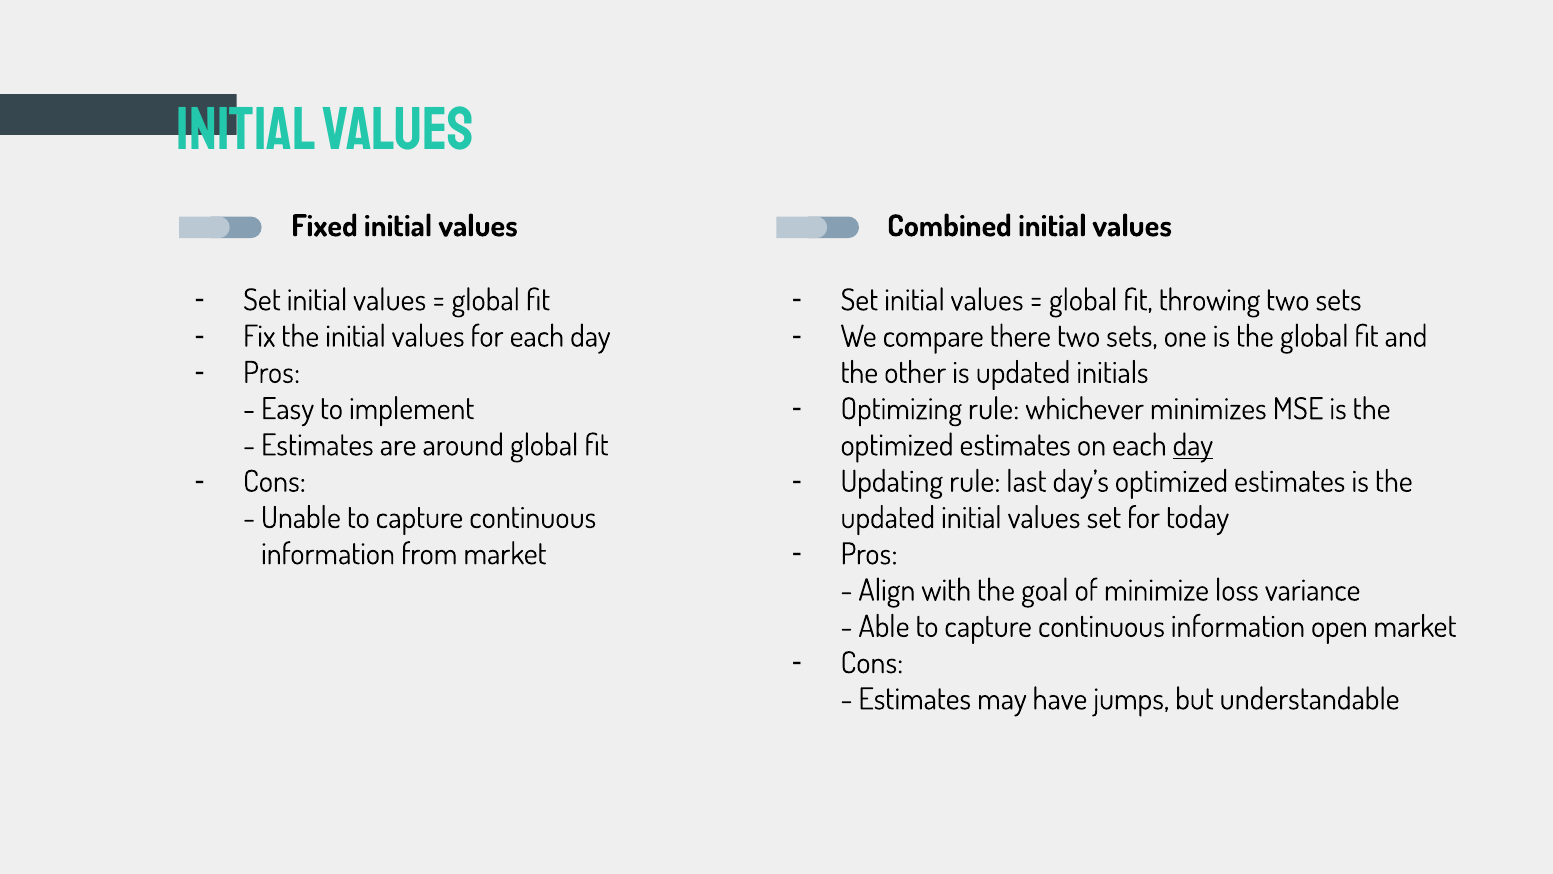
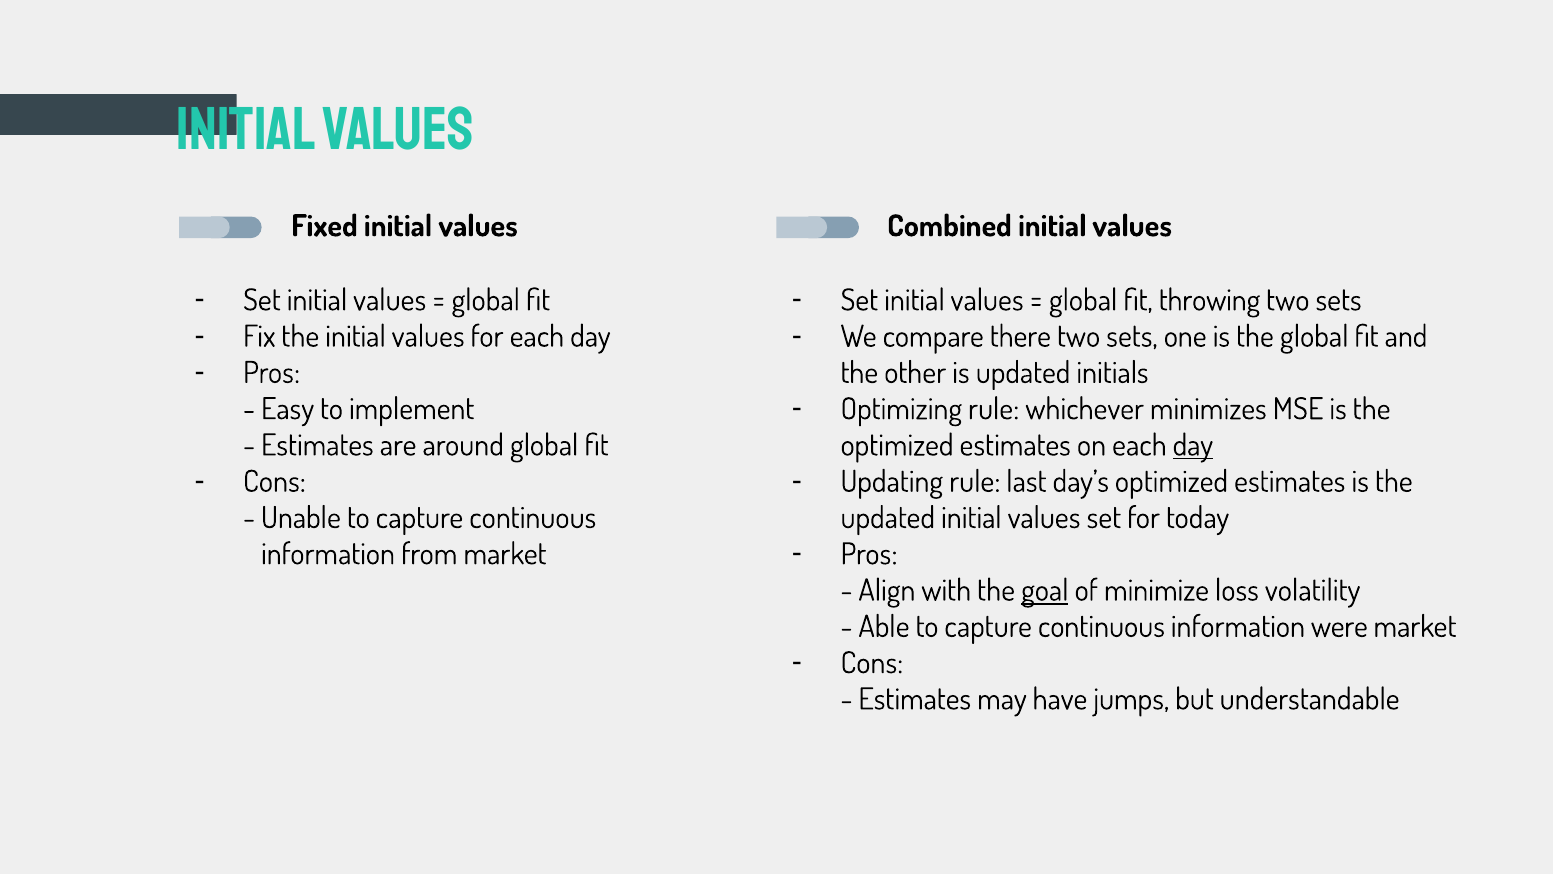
goal underline: none -> present
variance: variance -> volatility
open: open -> were
